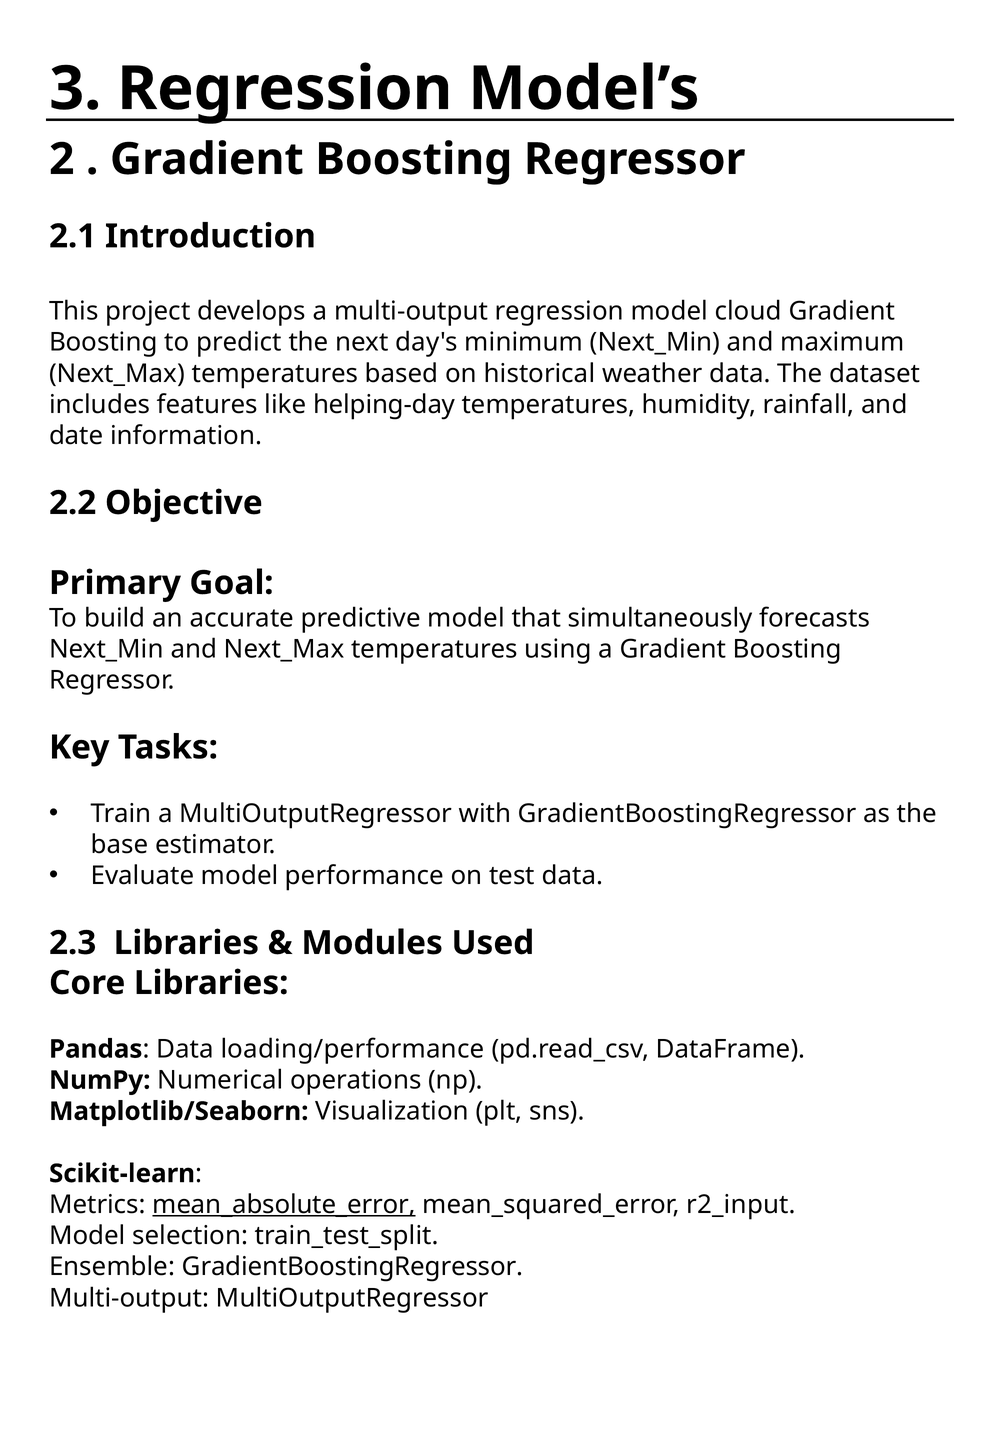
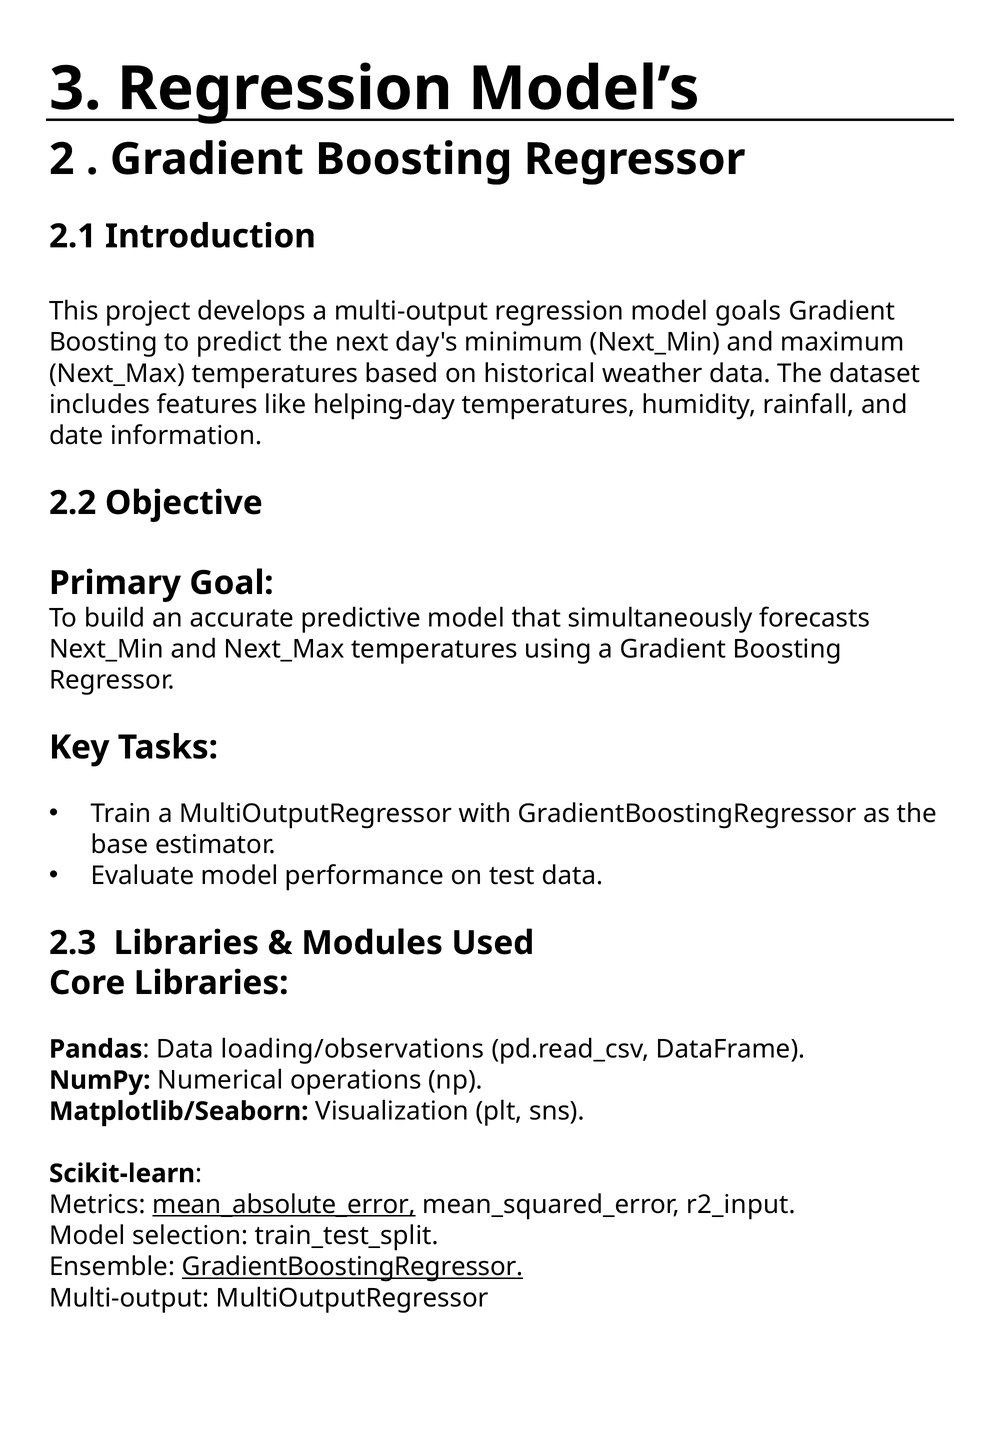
cloud: cloud -> goals
loading/performance: loading/performance -> loading/observations
GradientBoostingRegressor at (352, 1267) underline: none -> present
